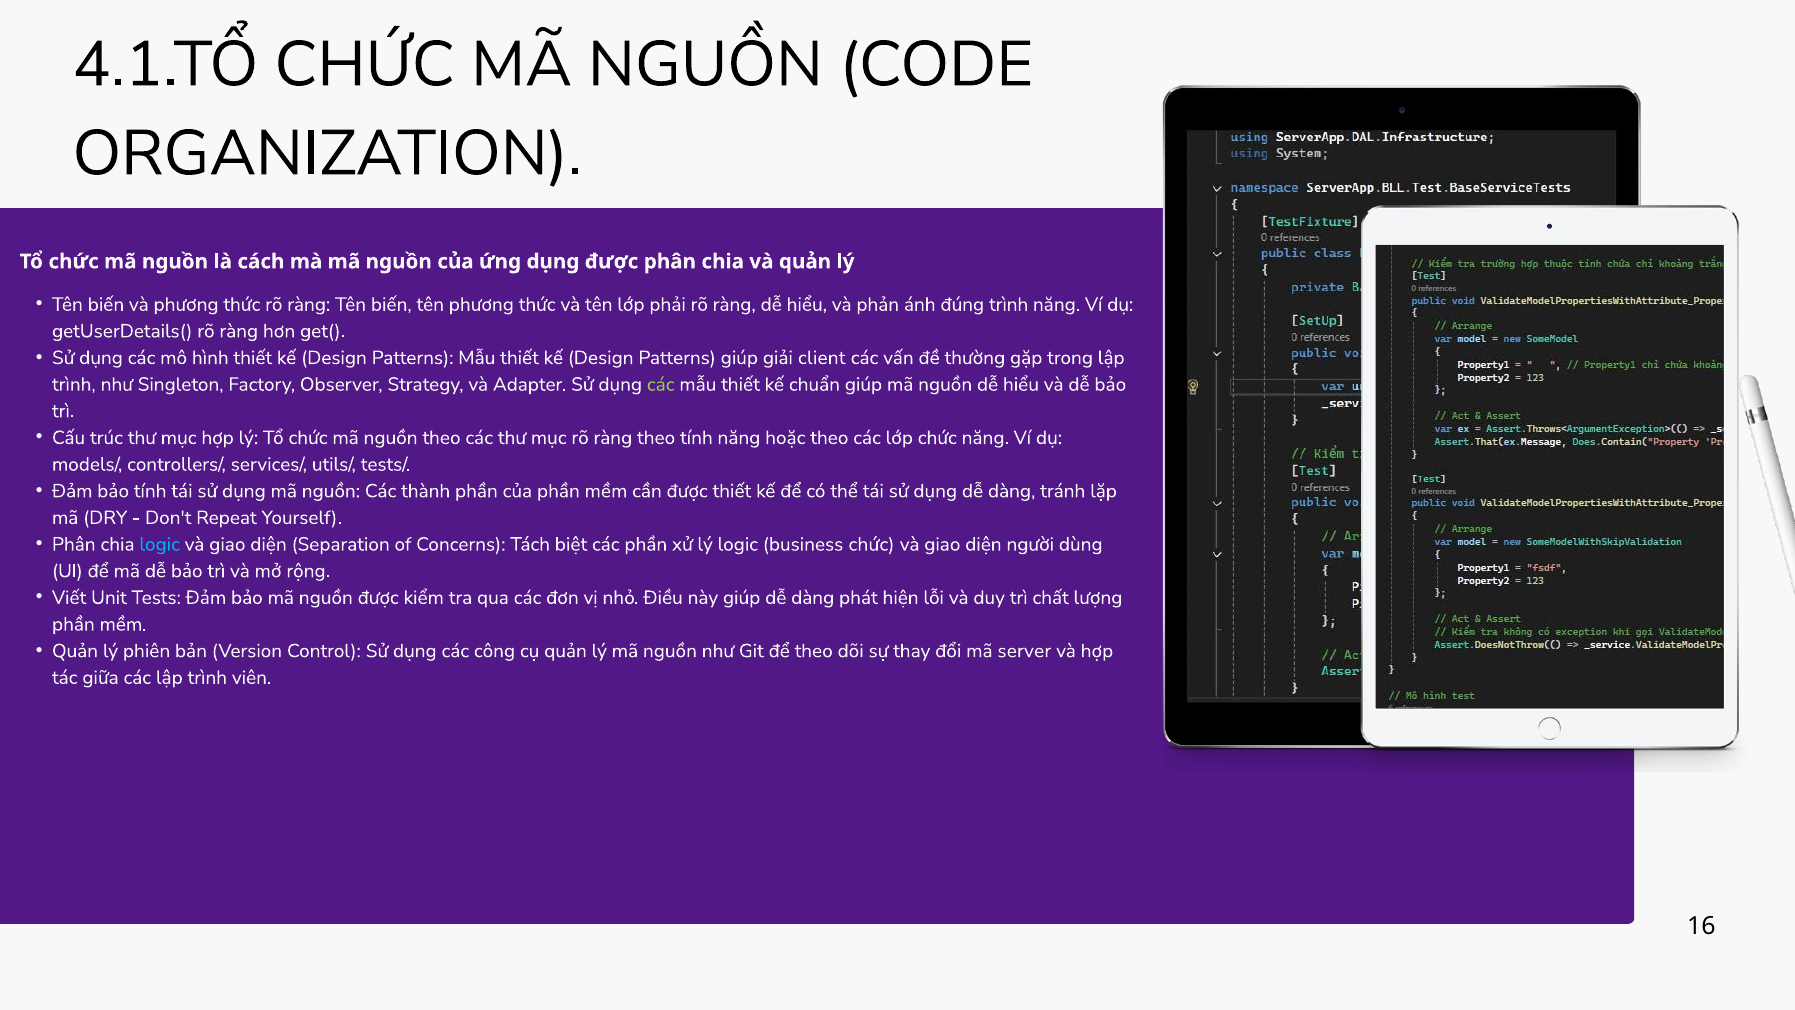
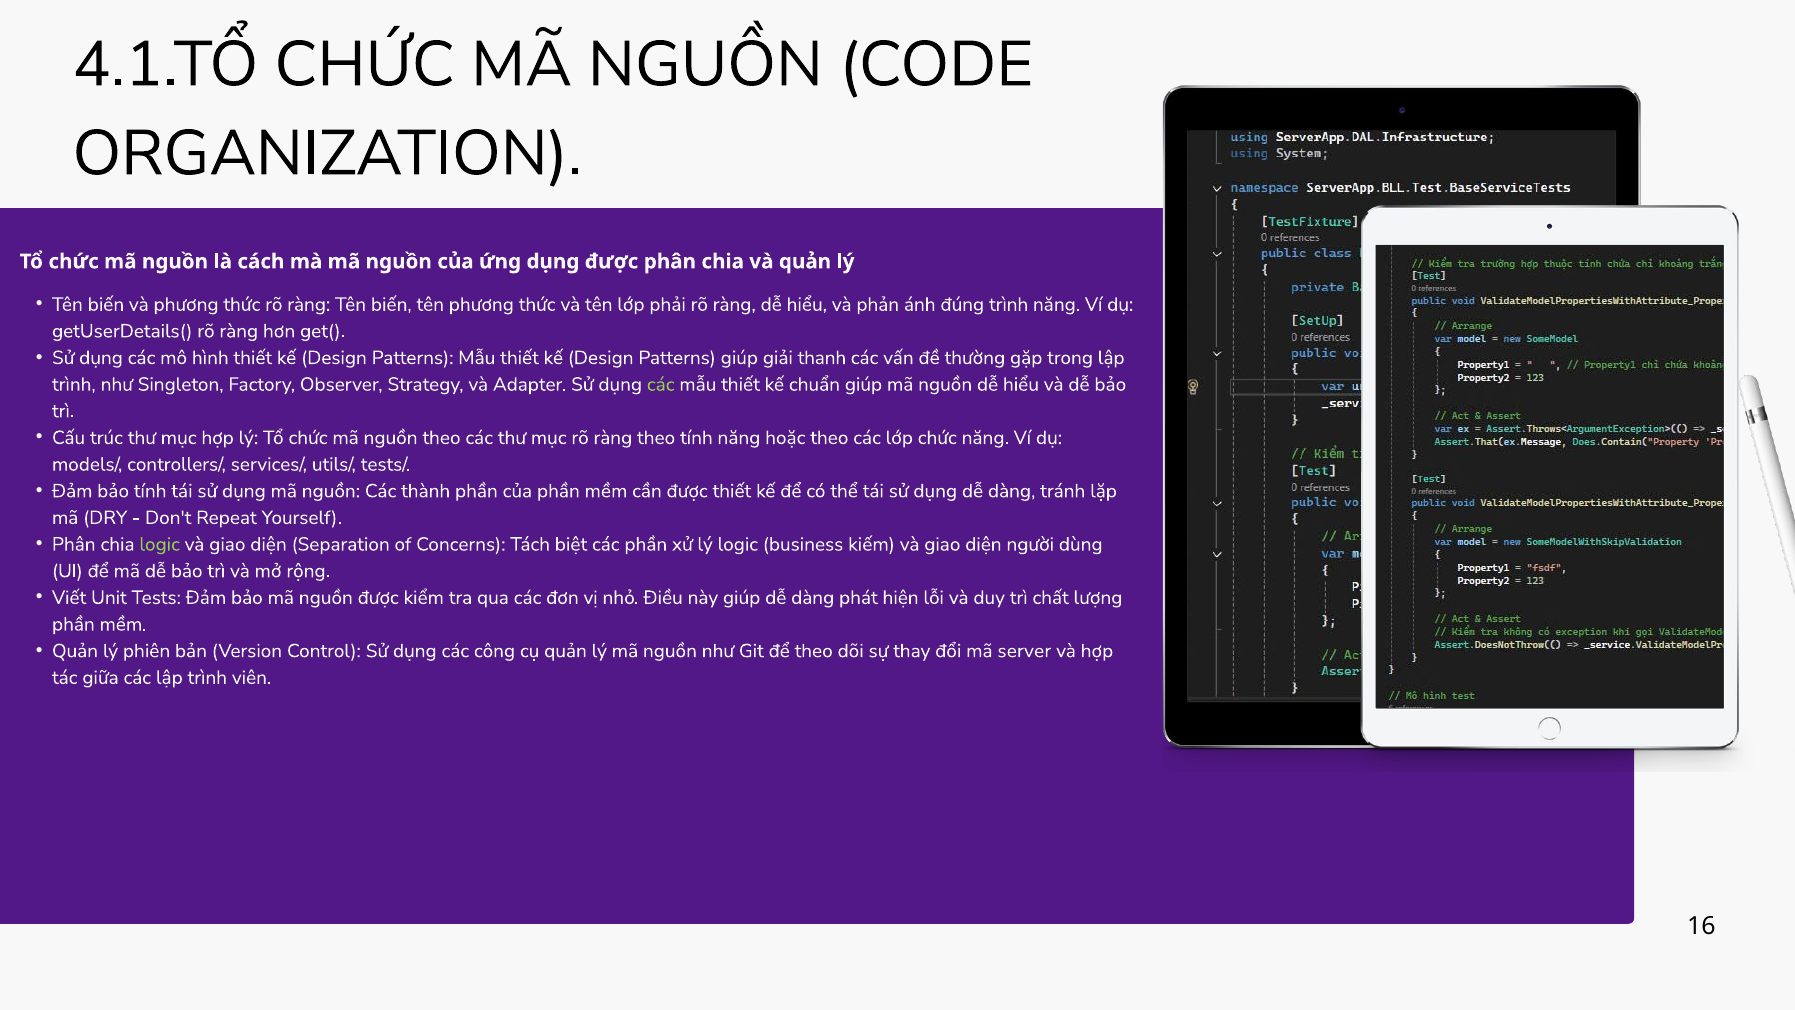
client: client -> thanh
logic at (160, 544) colour: light blue -> light green
business chức: chức -> kiếm
